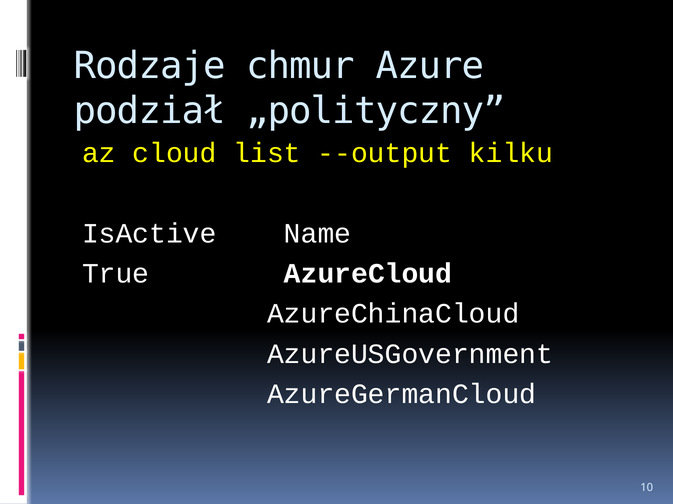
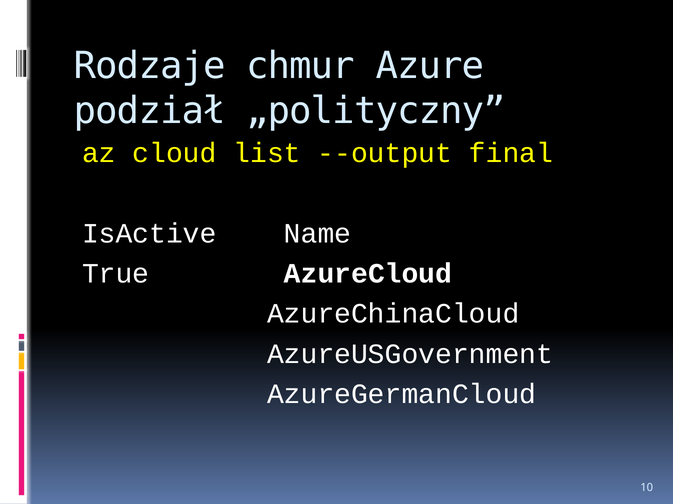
kilku: kilku -> final
